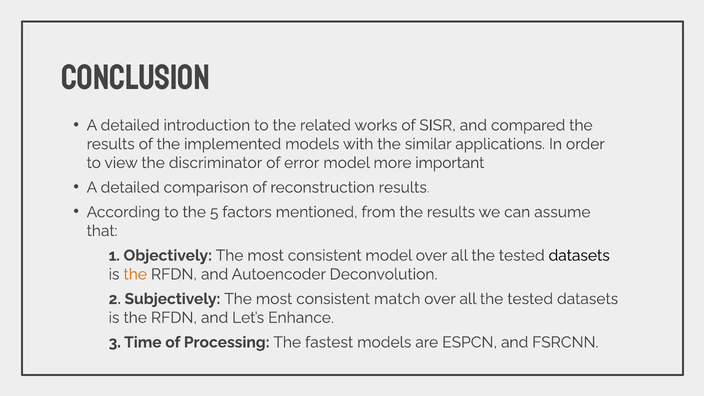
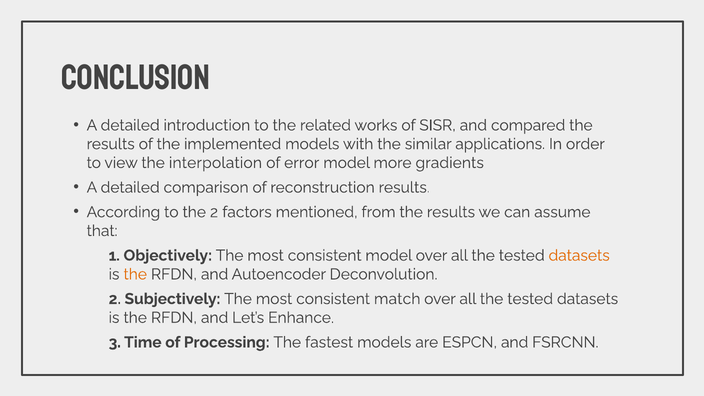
discriminator: discriminator -> interpolation
important: important -> gradients
the 5: 5 -> 2
datasets at (579, 255) colour: black -> orange
